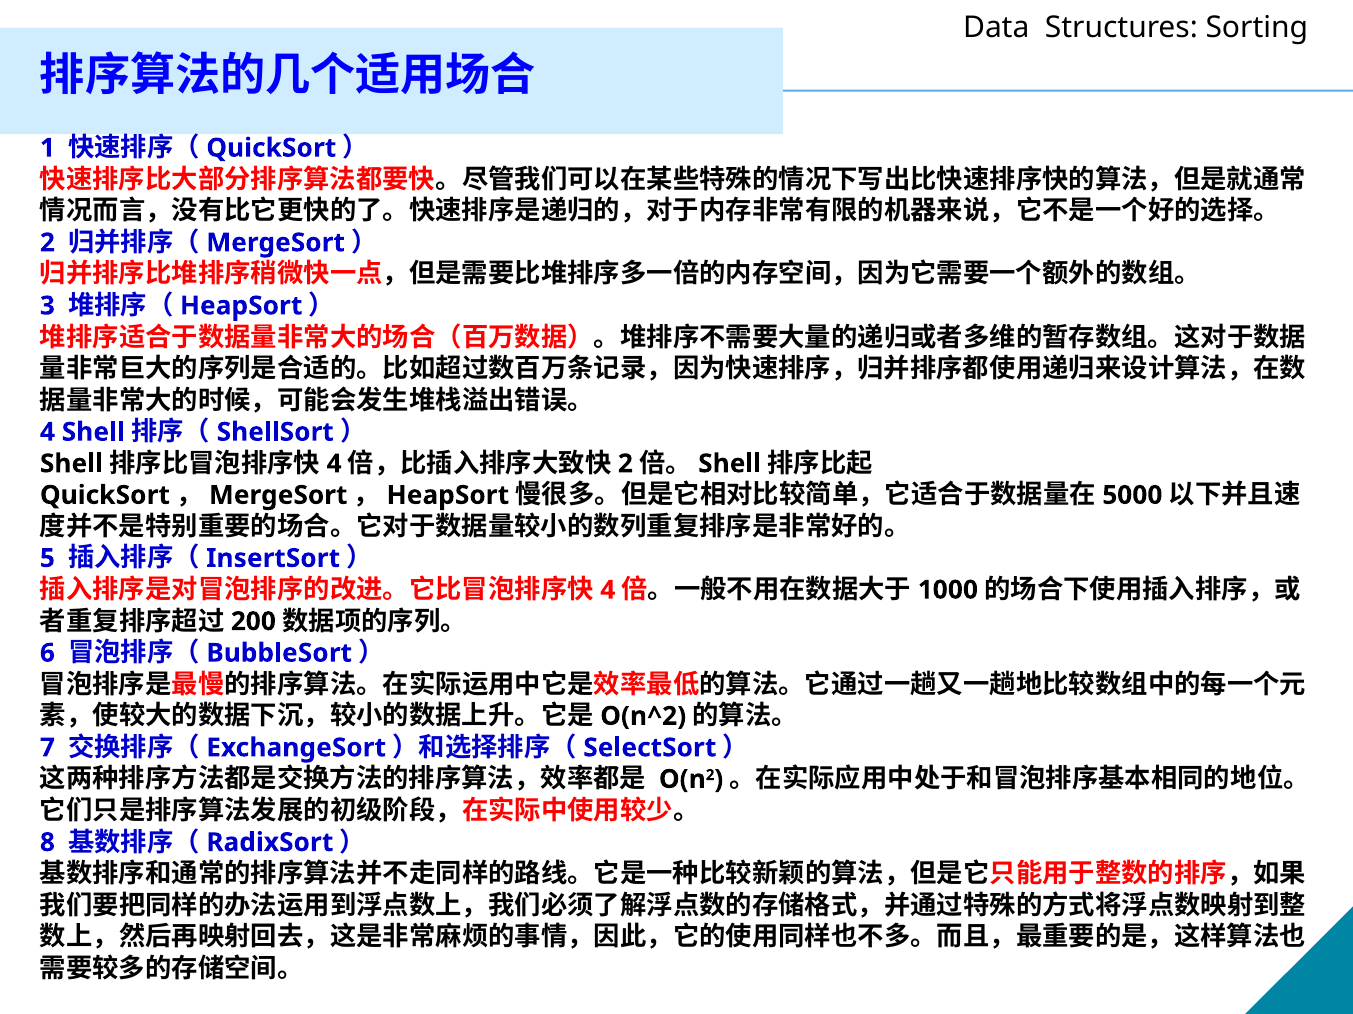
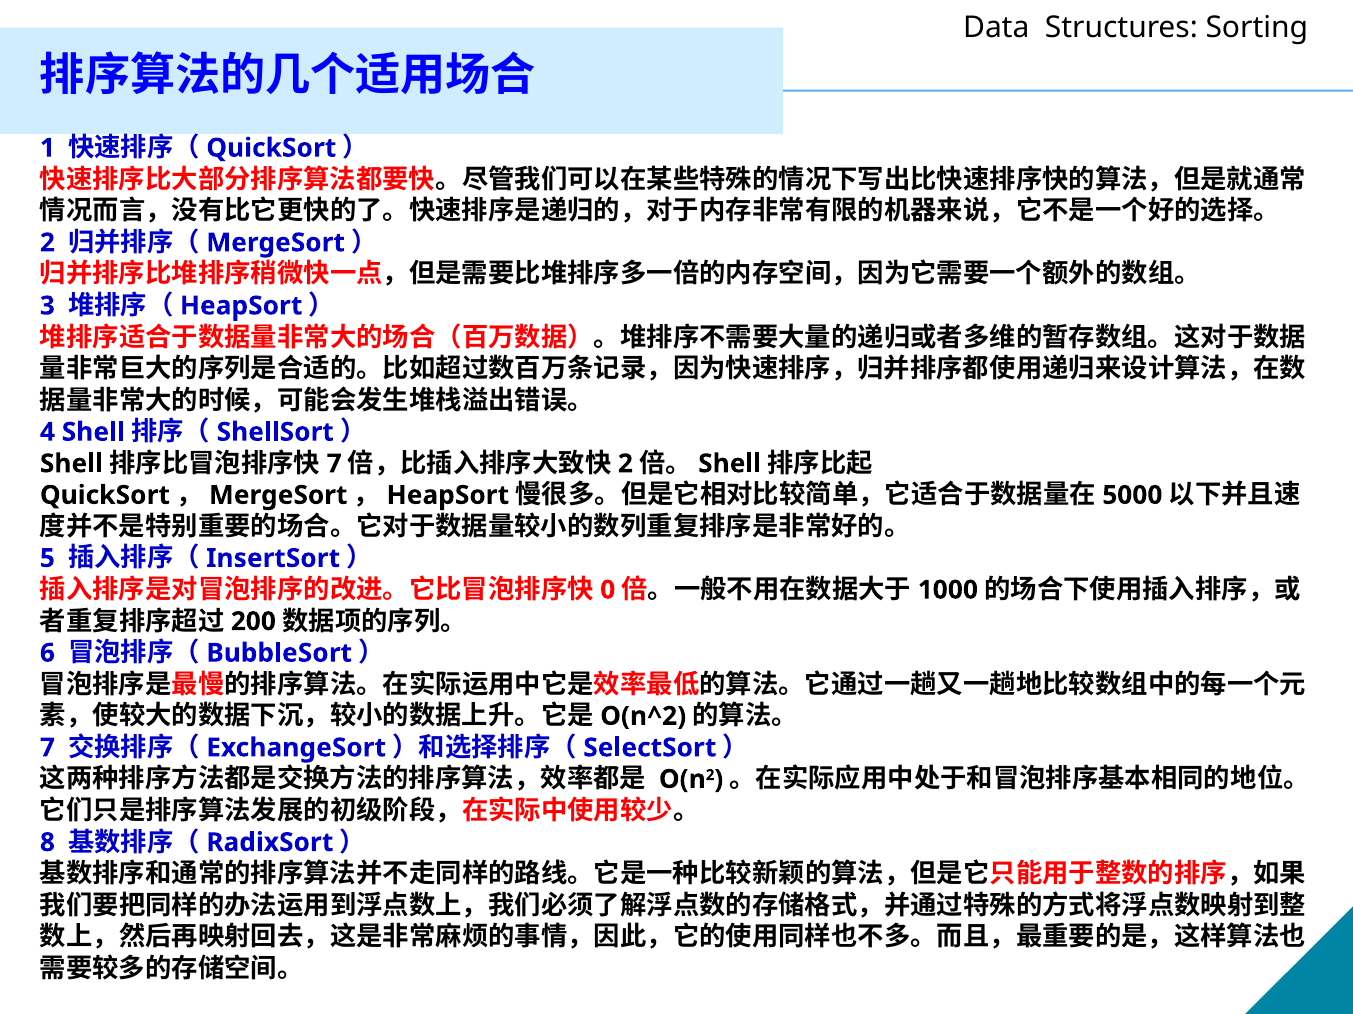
4 at (334, 464): 4 -> 7
4 at (608, 590): 4 -> 0
